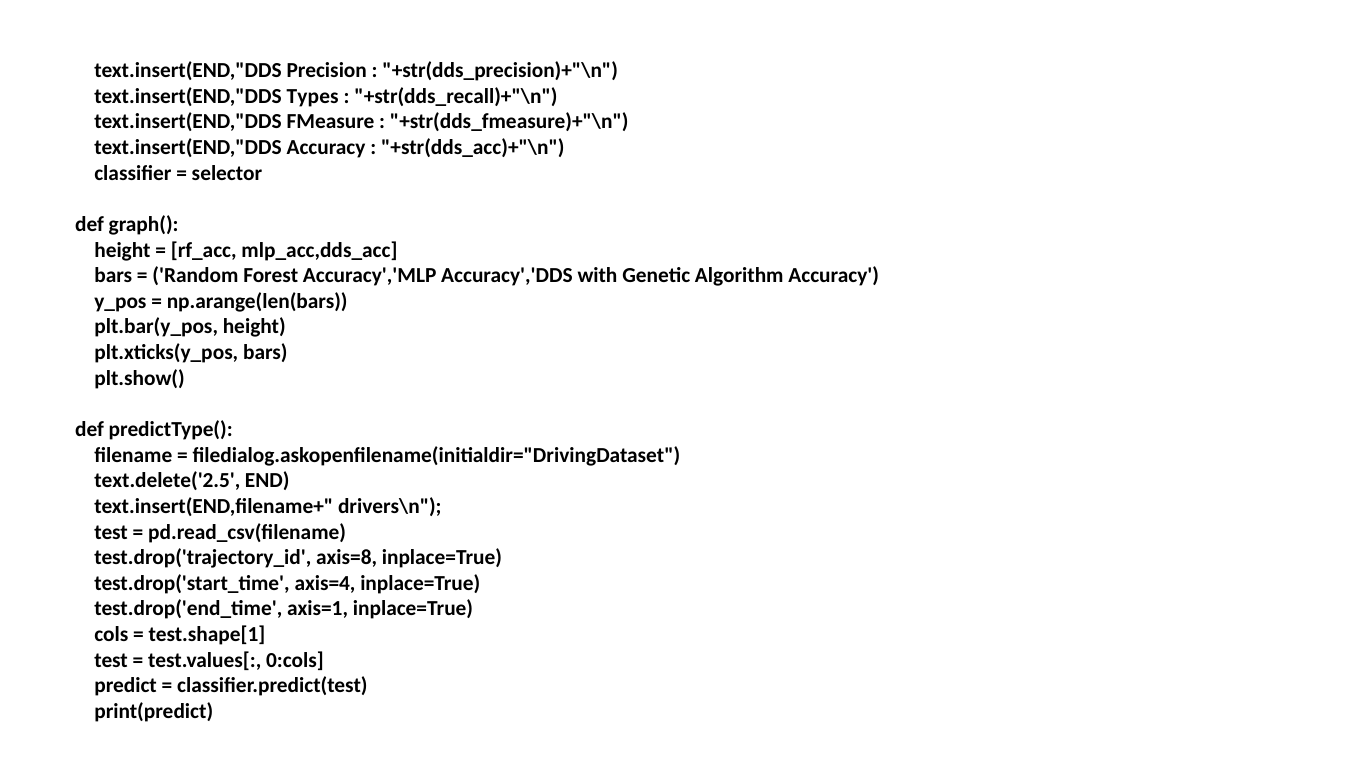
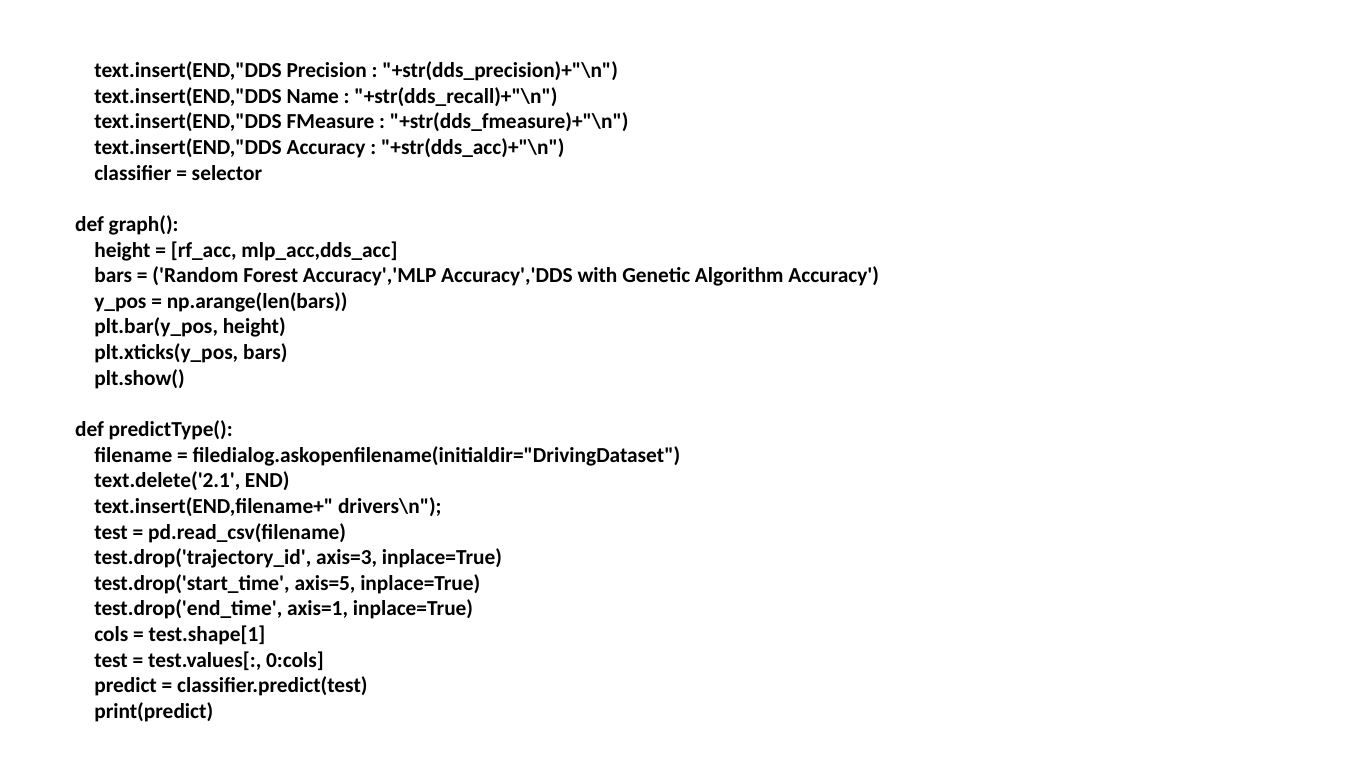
Types: Types -> Name
text.delete('2.5: text.delete('2.5 -> text.delete('2.1
axis=8: axis=8 -> axis=3
axis=4: axis=4 -> axis=5
